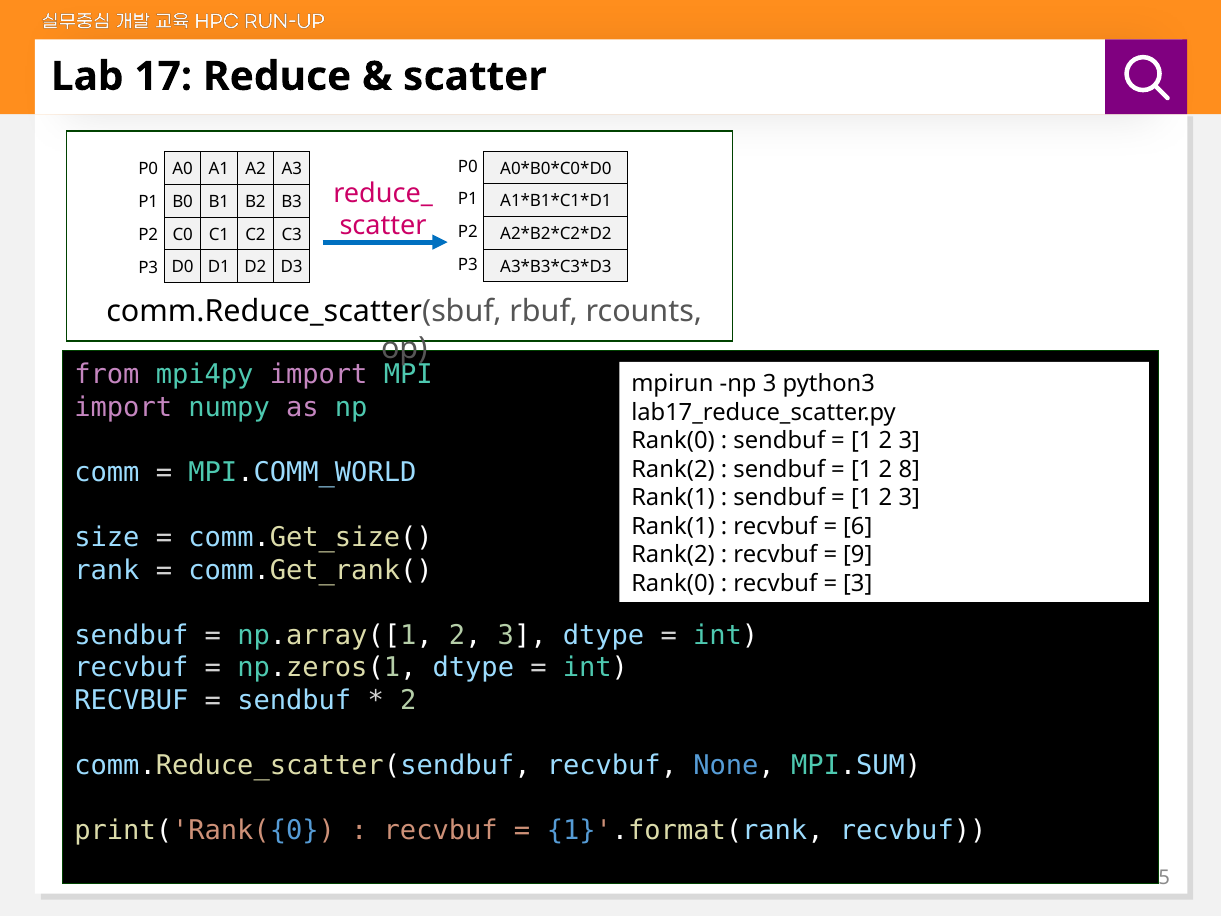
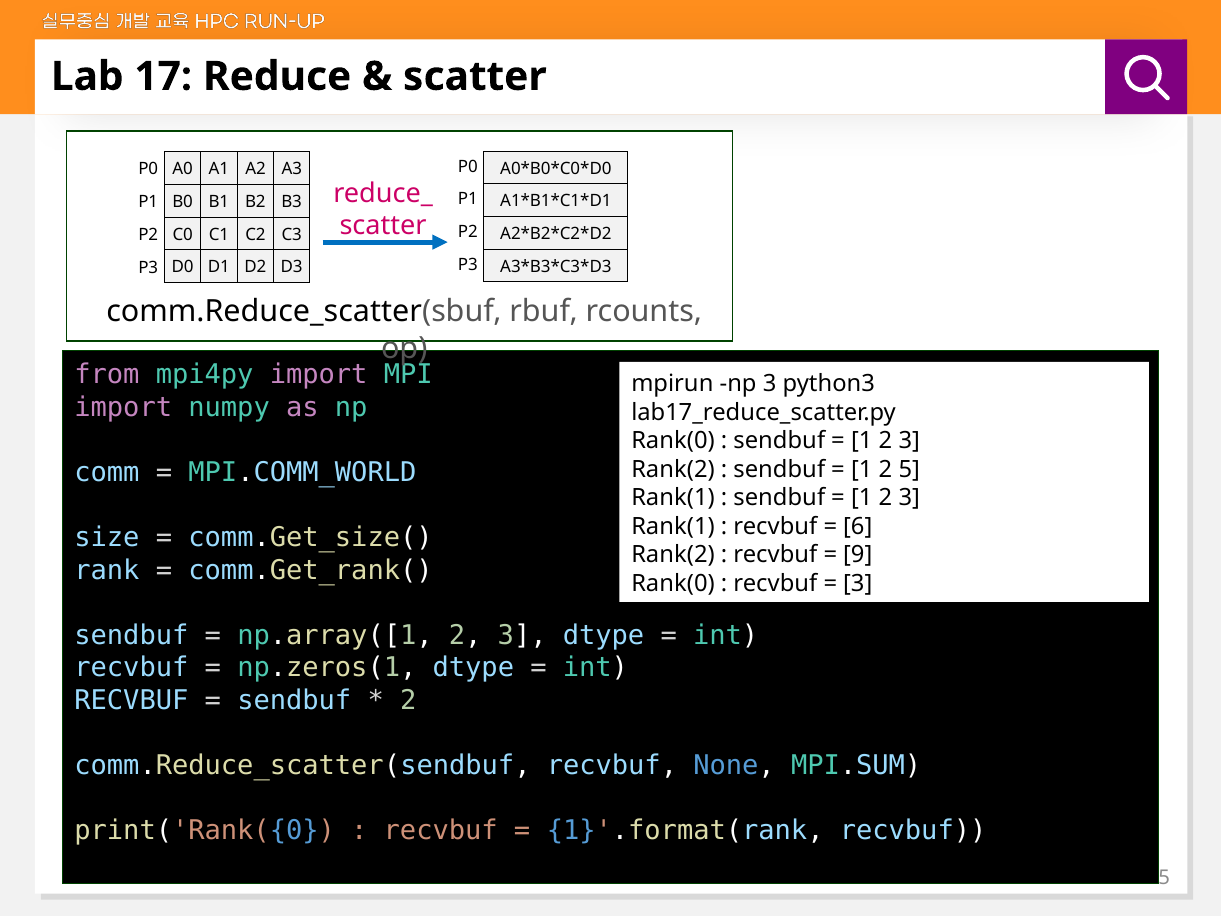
8: 8 -> 5
